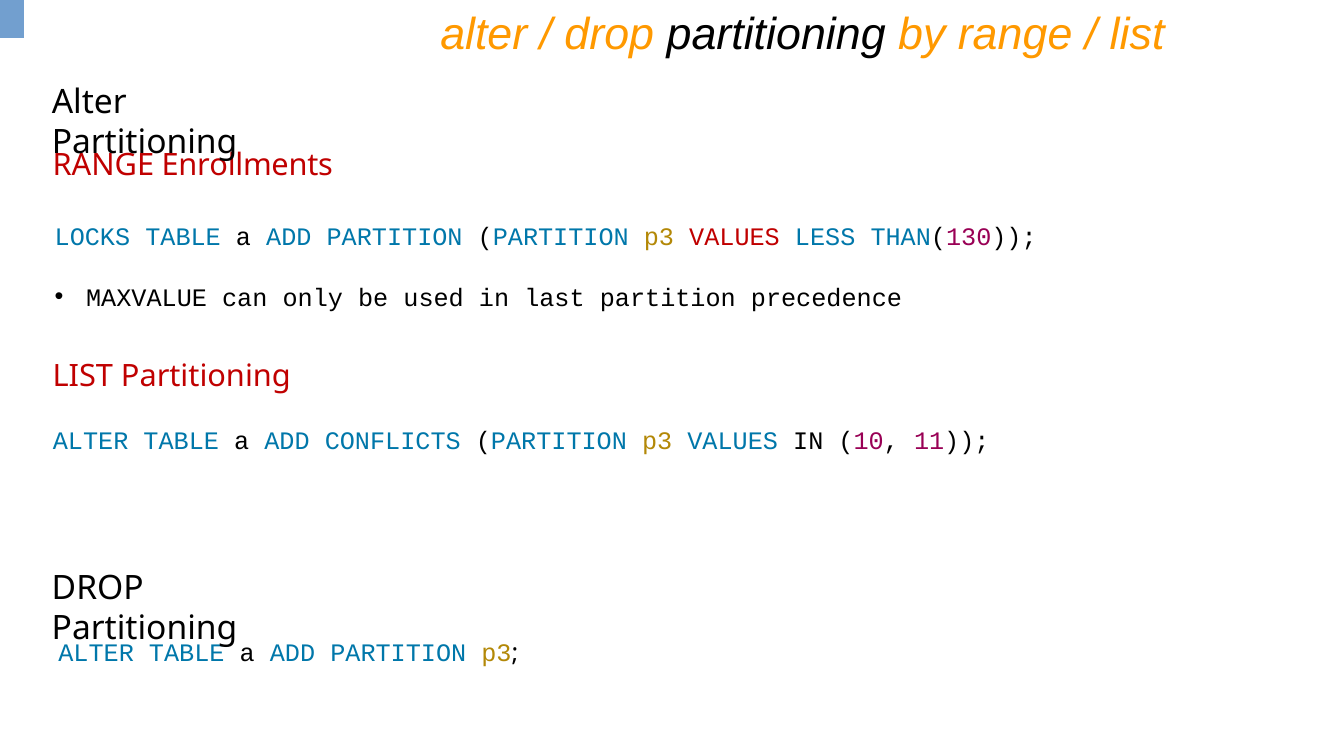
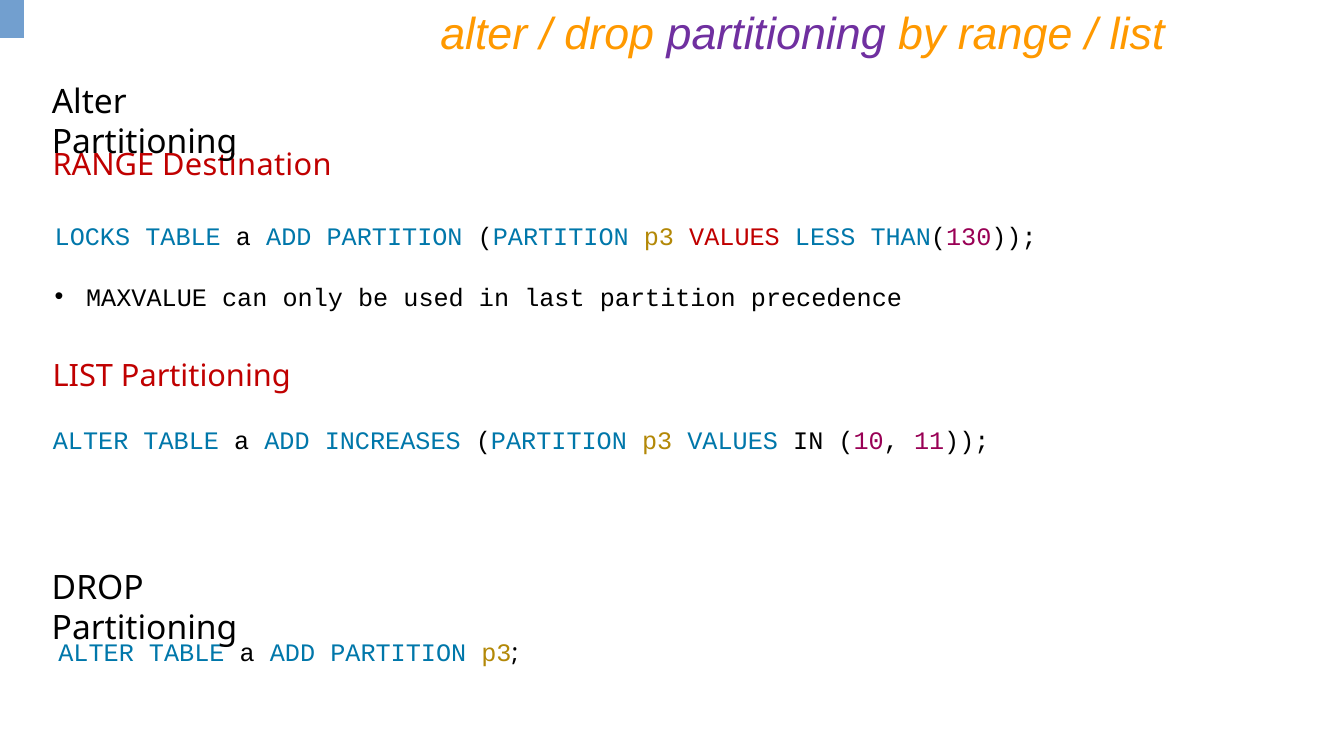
partitioning at (776, 35) colour: black -> purple
Enrollments: Enrollments -> Destination
CONFLICTS: CONFLICTS -> INCREASES
